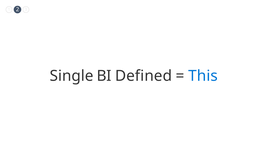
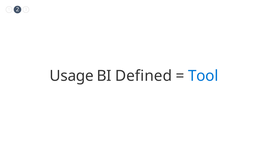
Single: Single -> Usage
This: This -> Tool
